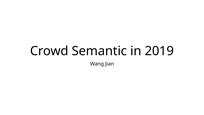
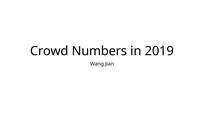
Semantic: Semantic -> Numbers
